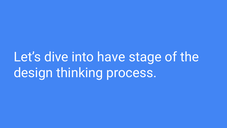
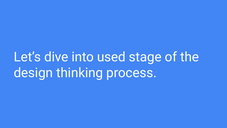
have: have -> used
